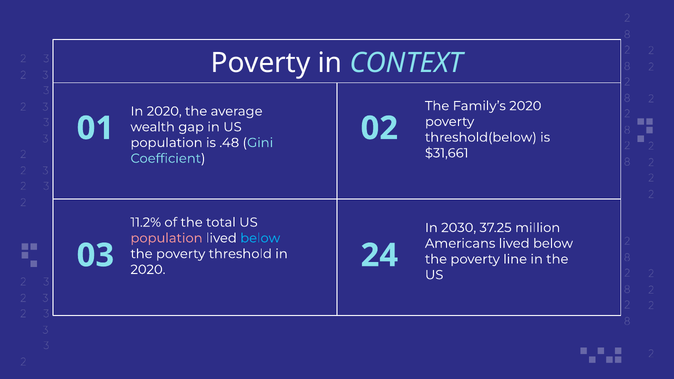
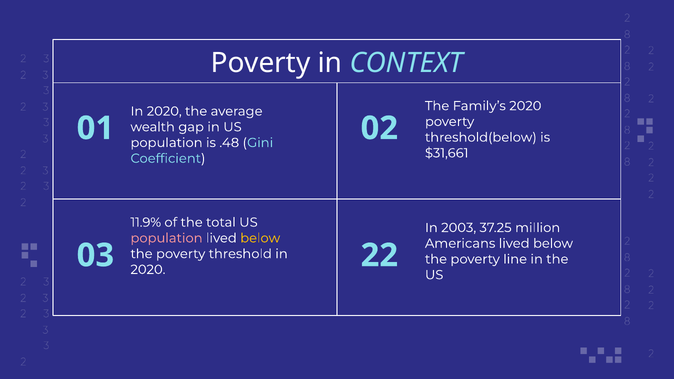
11.2%: 11.2% -> 11.9%
2030: 2030 -> 2003
below at (260, 238) colour: light blue -> yellow
24: 24 -> 22
